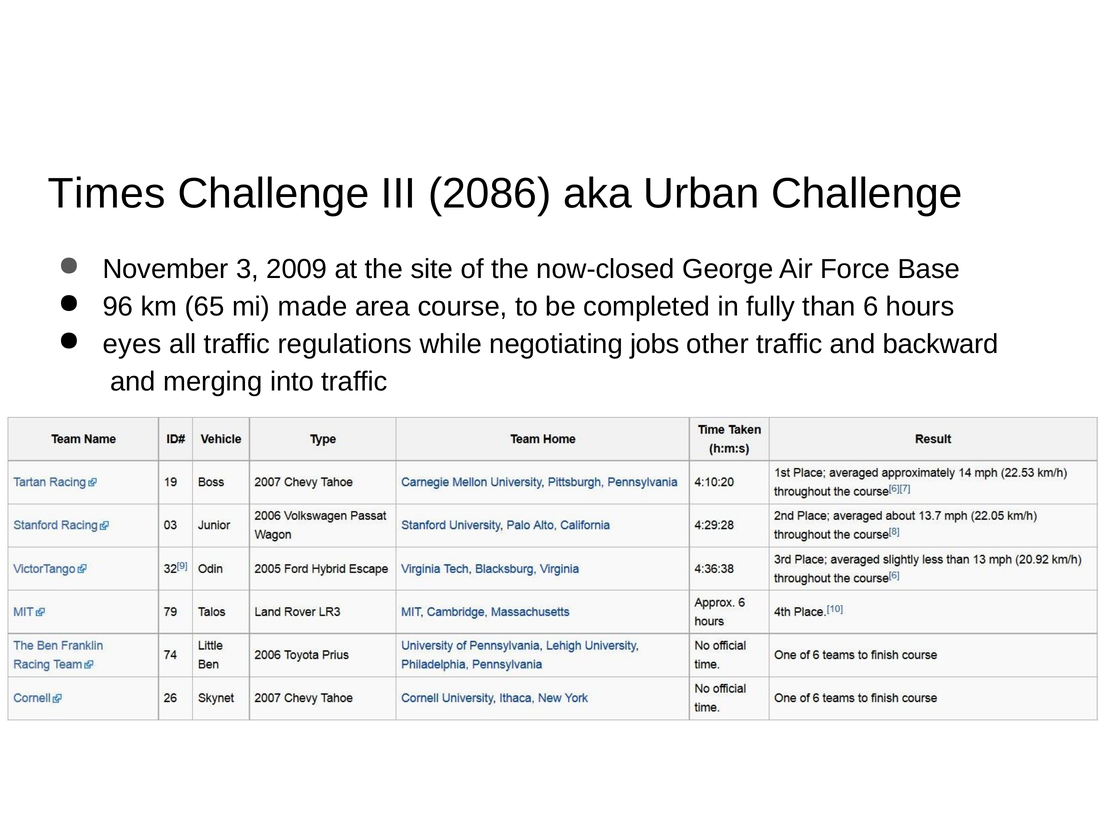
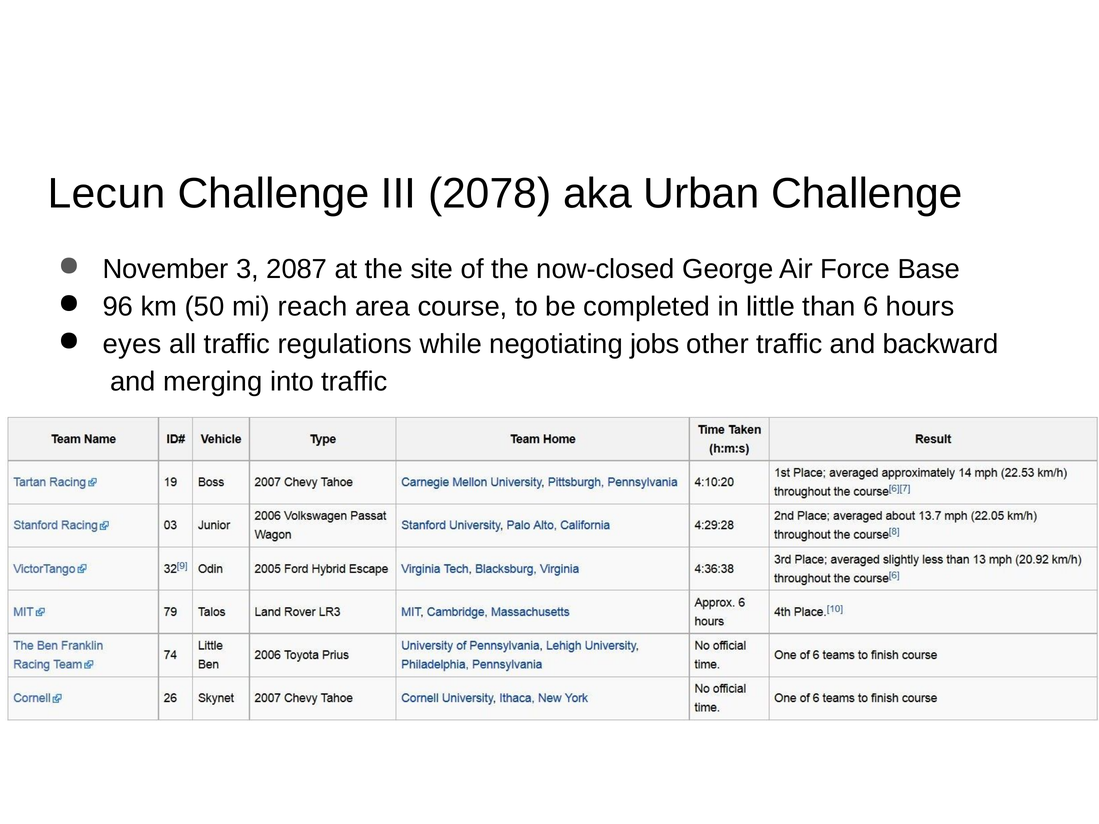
Times: Times -> Lecun
2086: 2086 -> 2078
2009: 2009 -> 2087
65: 65 -> 50
made: made -> reach
fully: fully -> little
